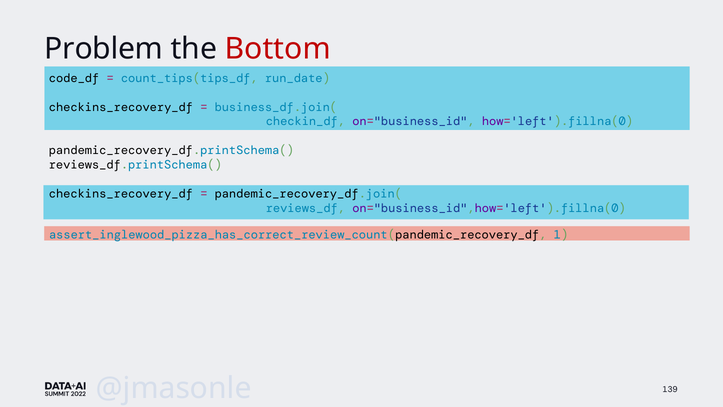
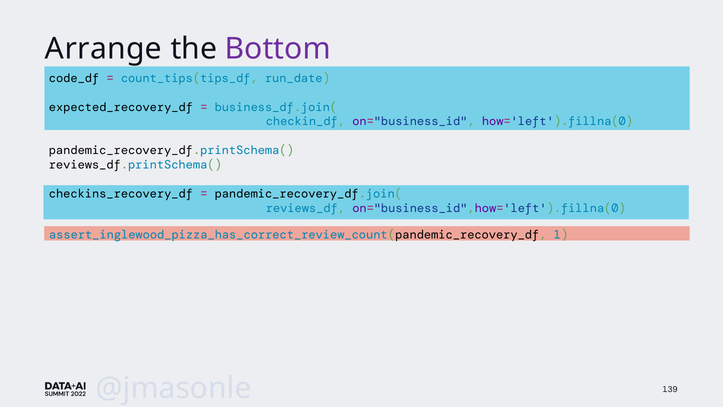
Problem: Problem -> Arrange
Bottom colour: red -> purple
checkins_recovery_df at (121, 107): checkins_recovery_df -> expected_recovery_df
